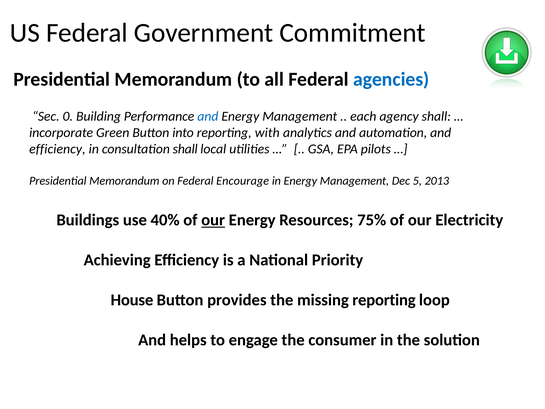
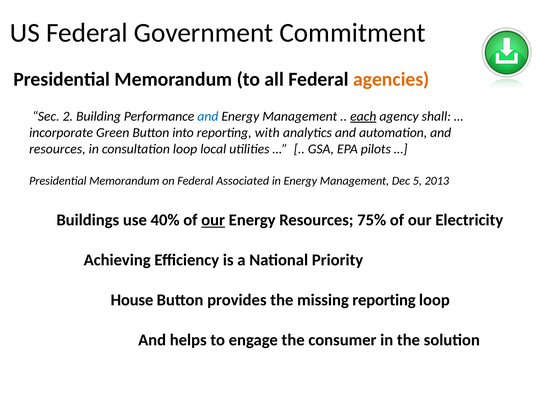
agencies colour: blue -> orange
0: 0 -> 2
each underline: none -> present
efficiency at (57, 149): efficiency -> resources
consultation shall: shall -> loop
Encourage: Encourage -> Associated
